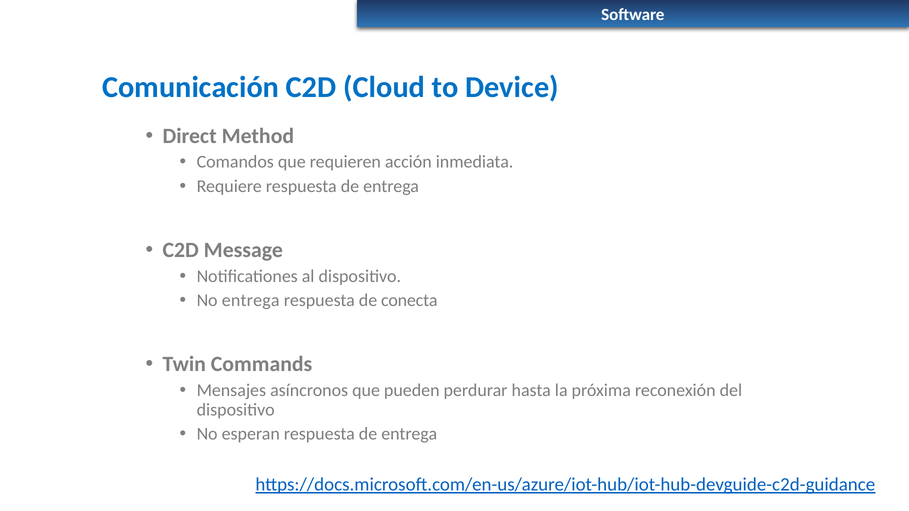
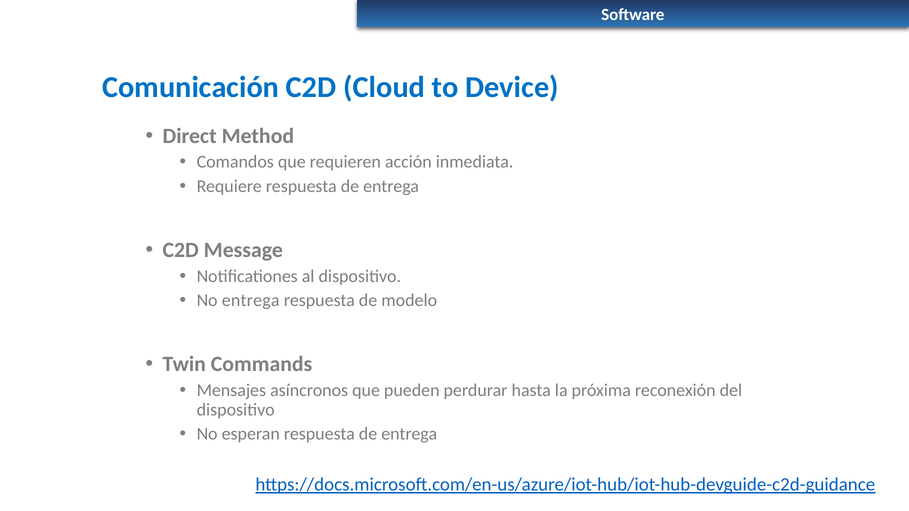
conecta: conecta -> modelo
